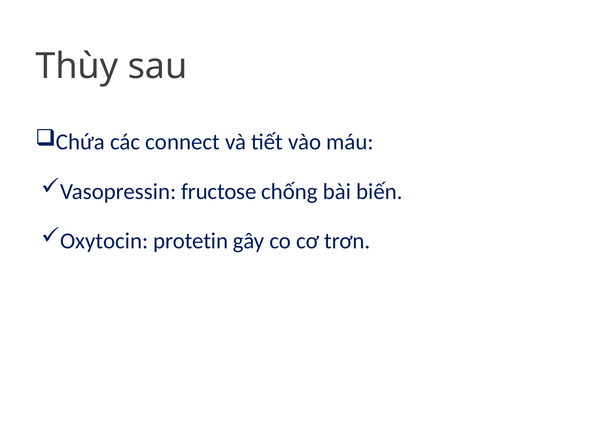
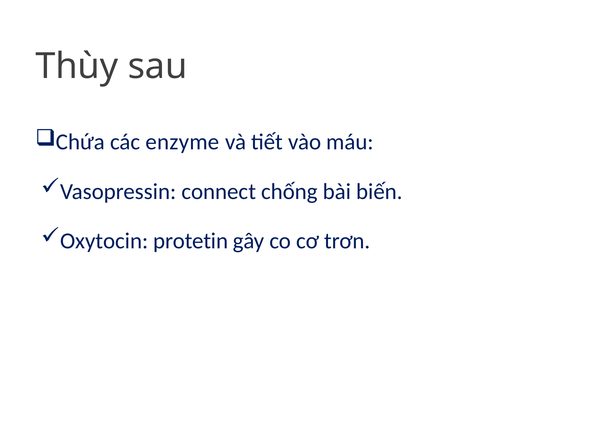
connect: connect -> enzyme
fructose: fructose -> connect
